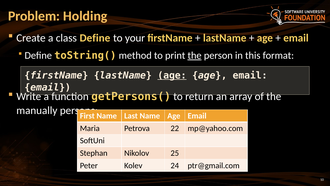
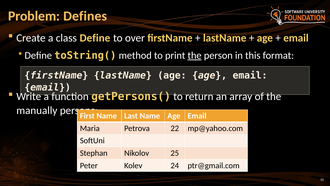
Holding: Holding -> Defines
your: your -> over
age at (172, 75) underline: present -> none
